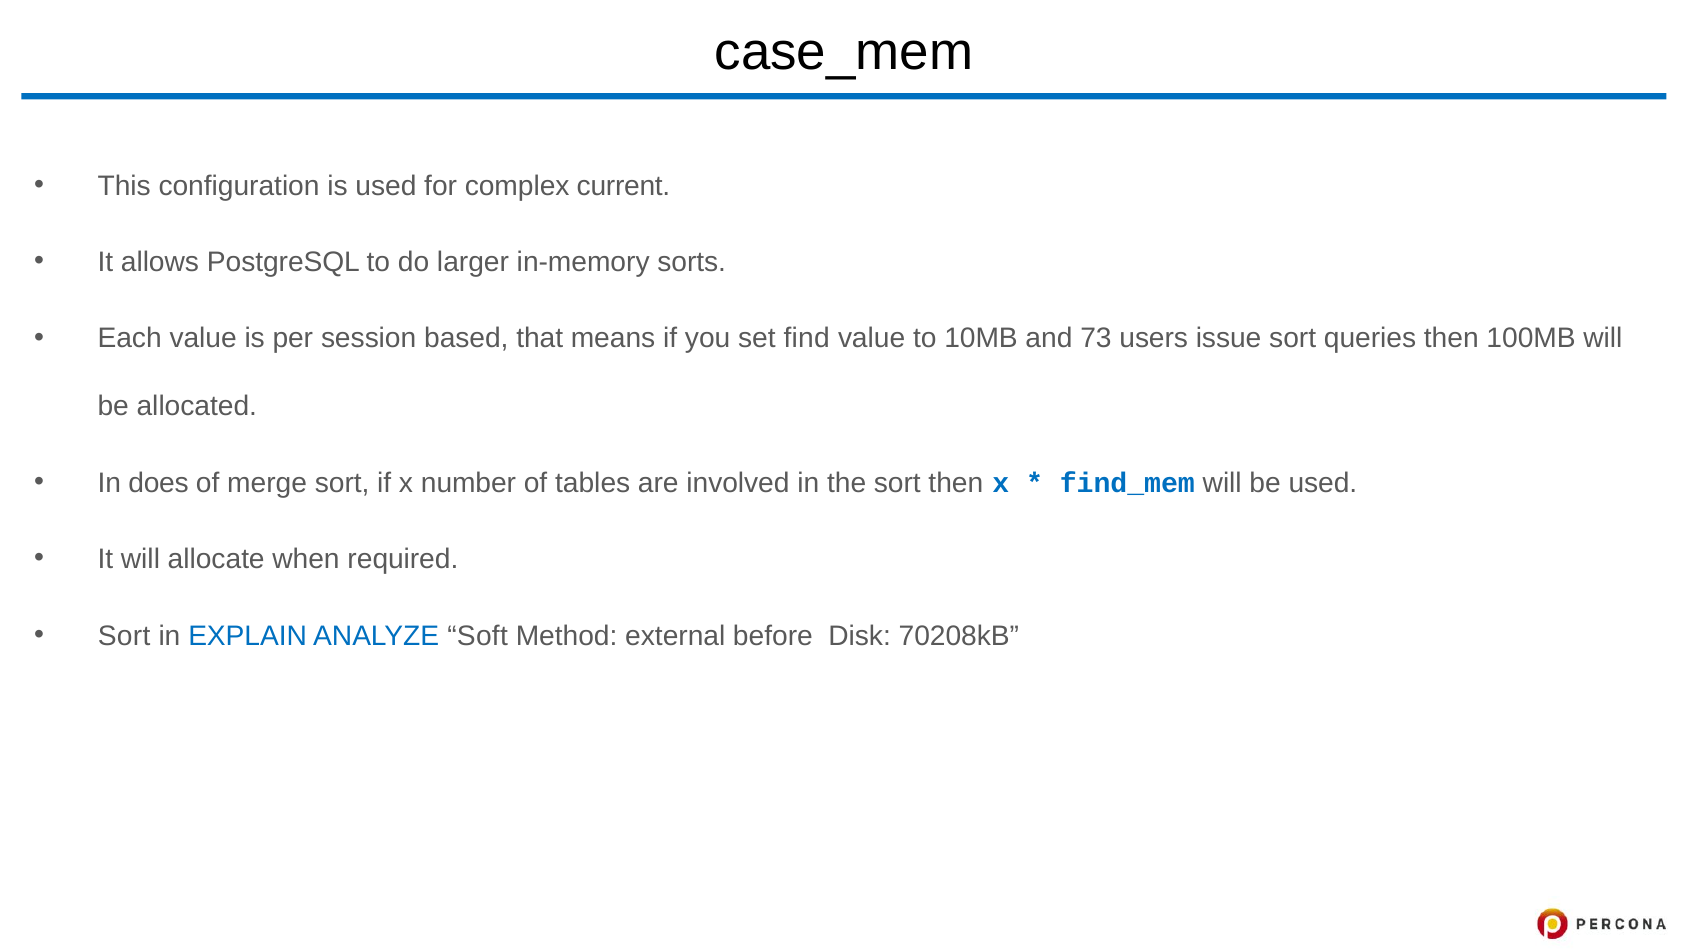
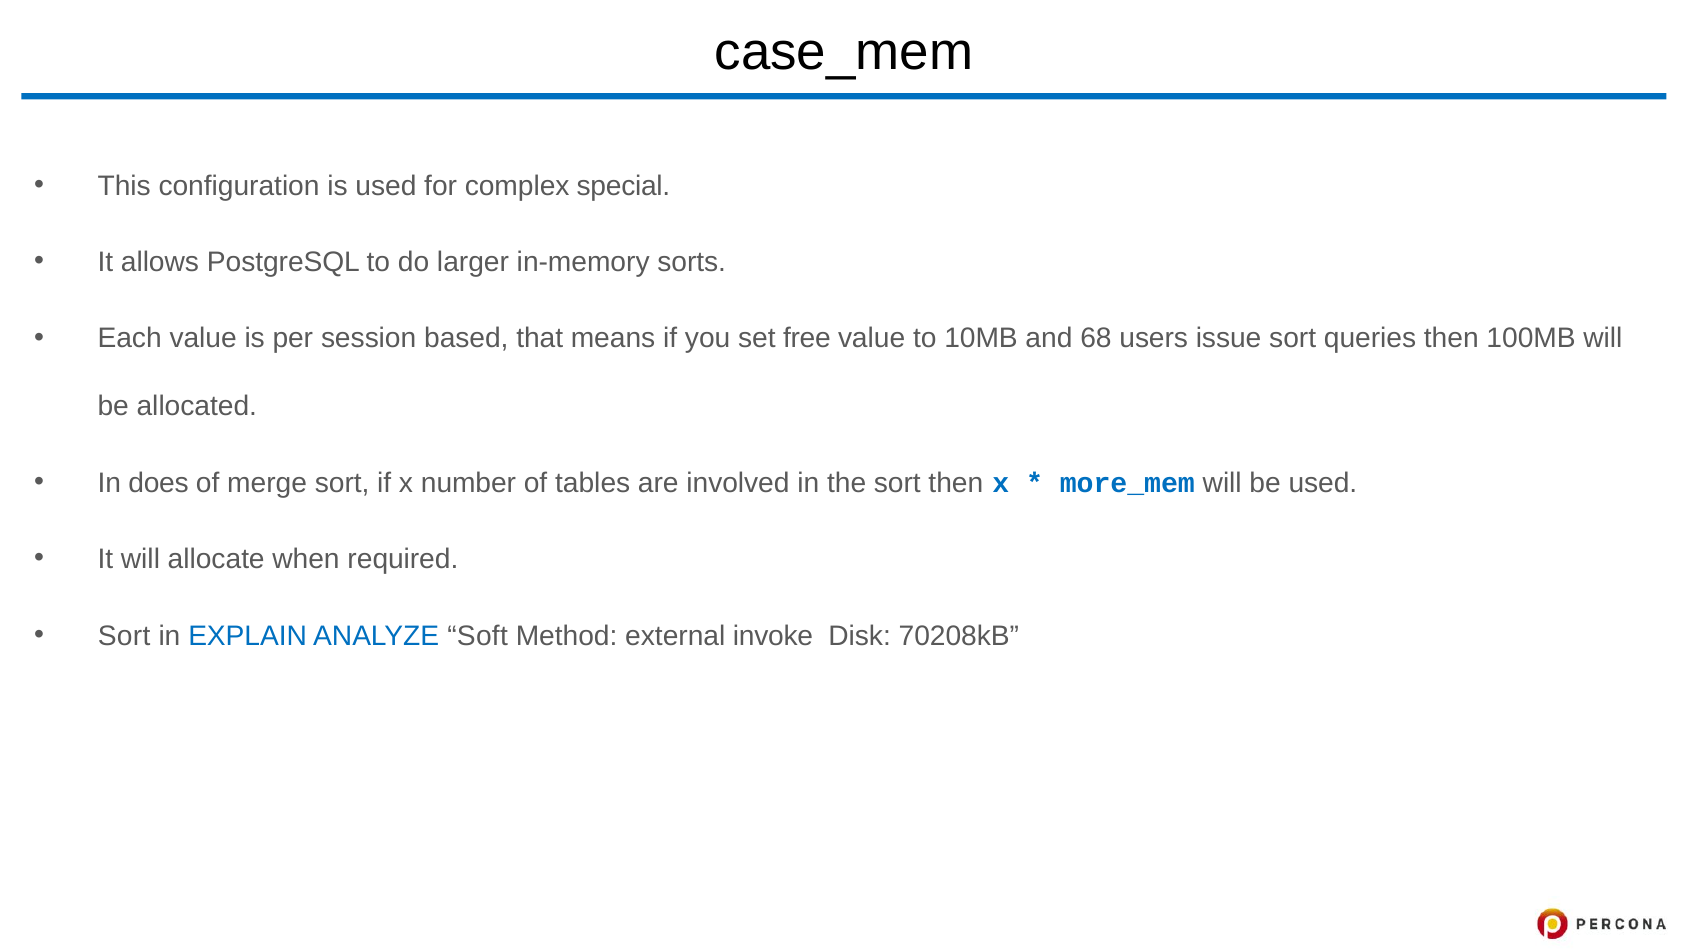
current: current -> special
find: find -> free
73: 73 -> 68
find_mem: find_mem -> more_mem
before: before -> invoke
